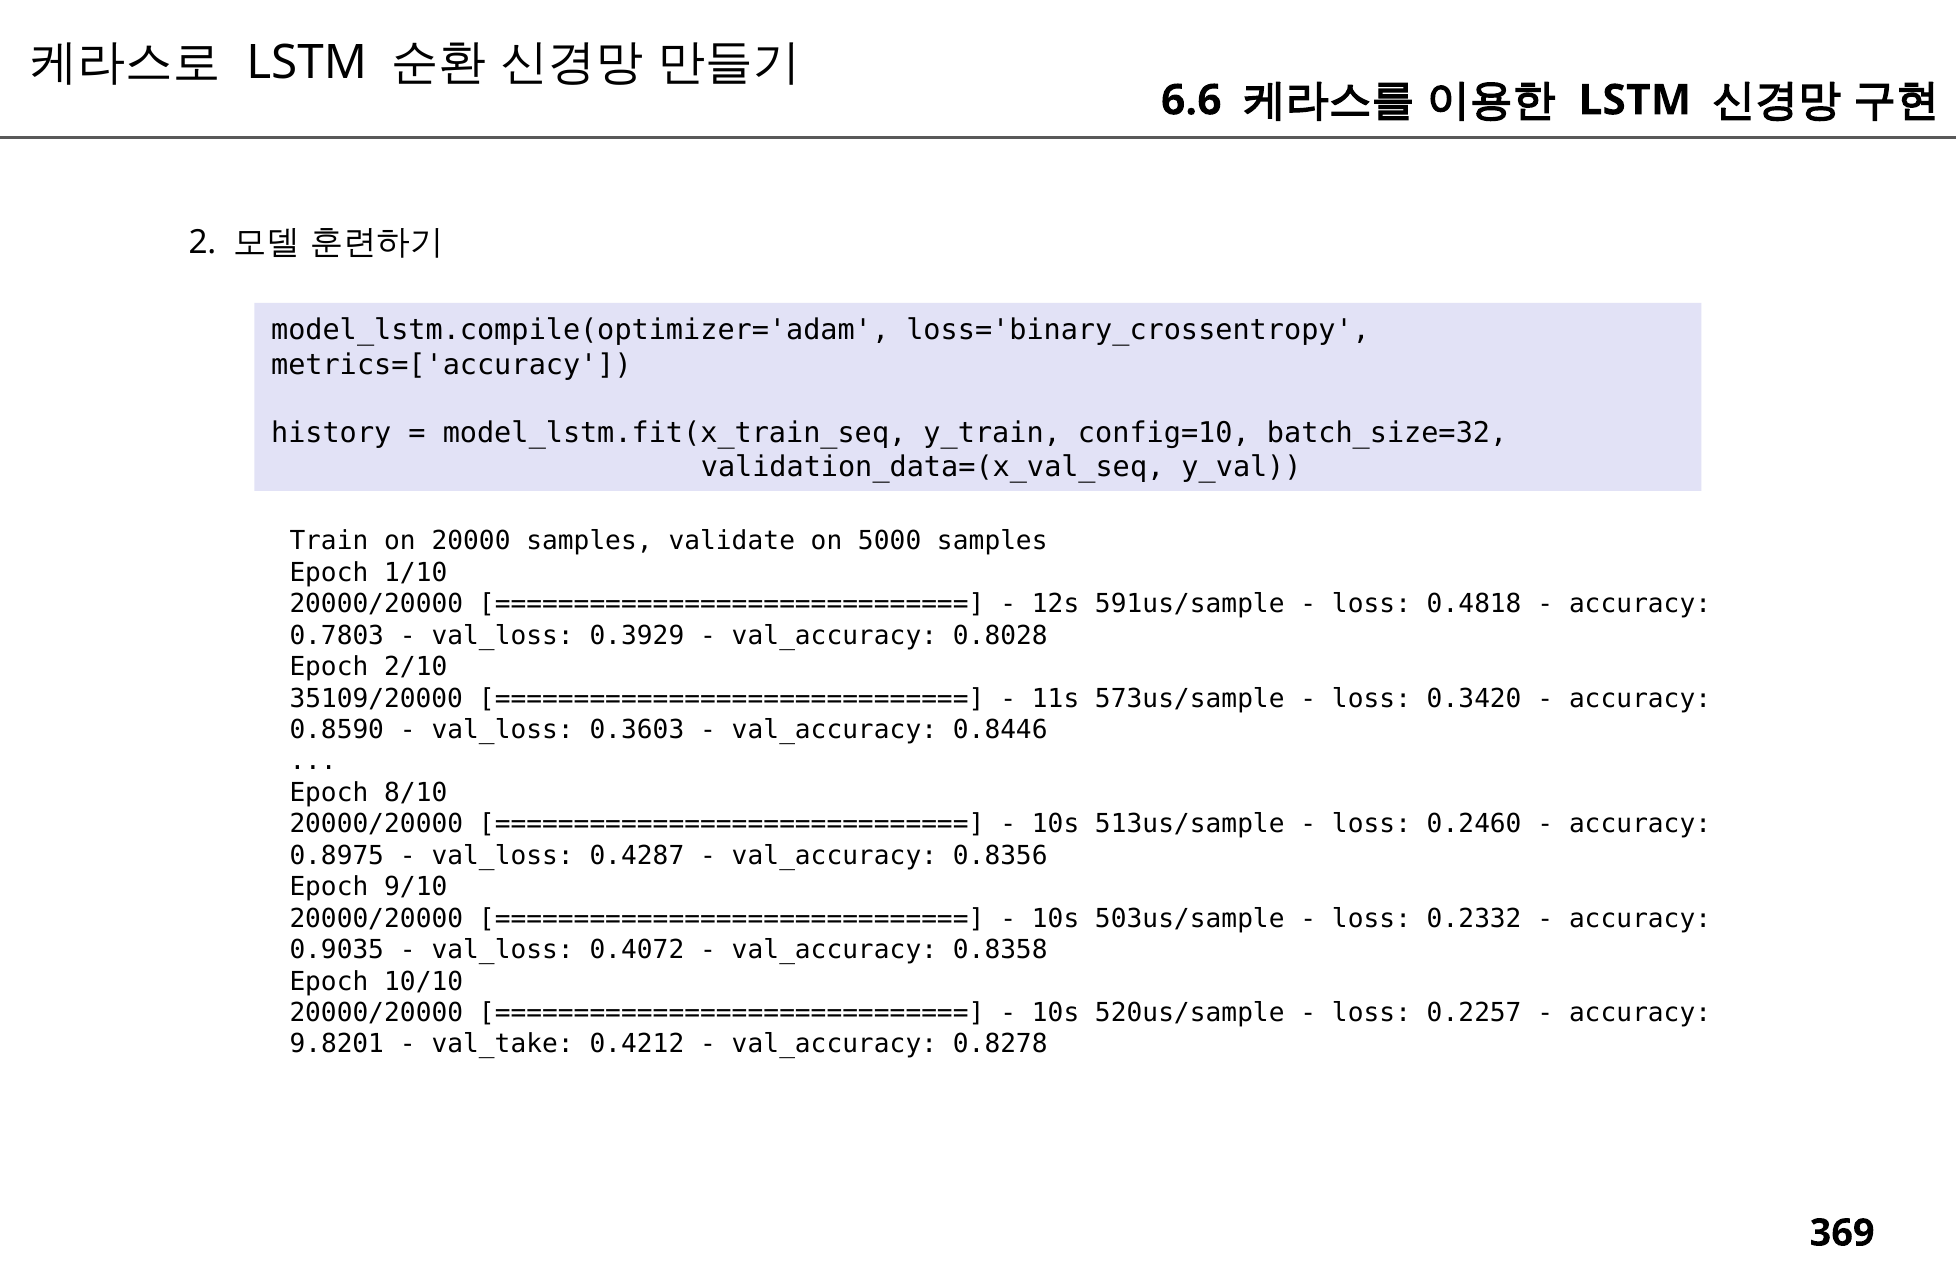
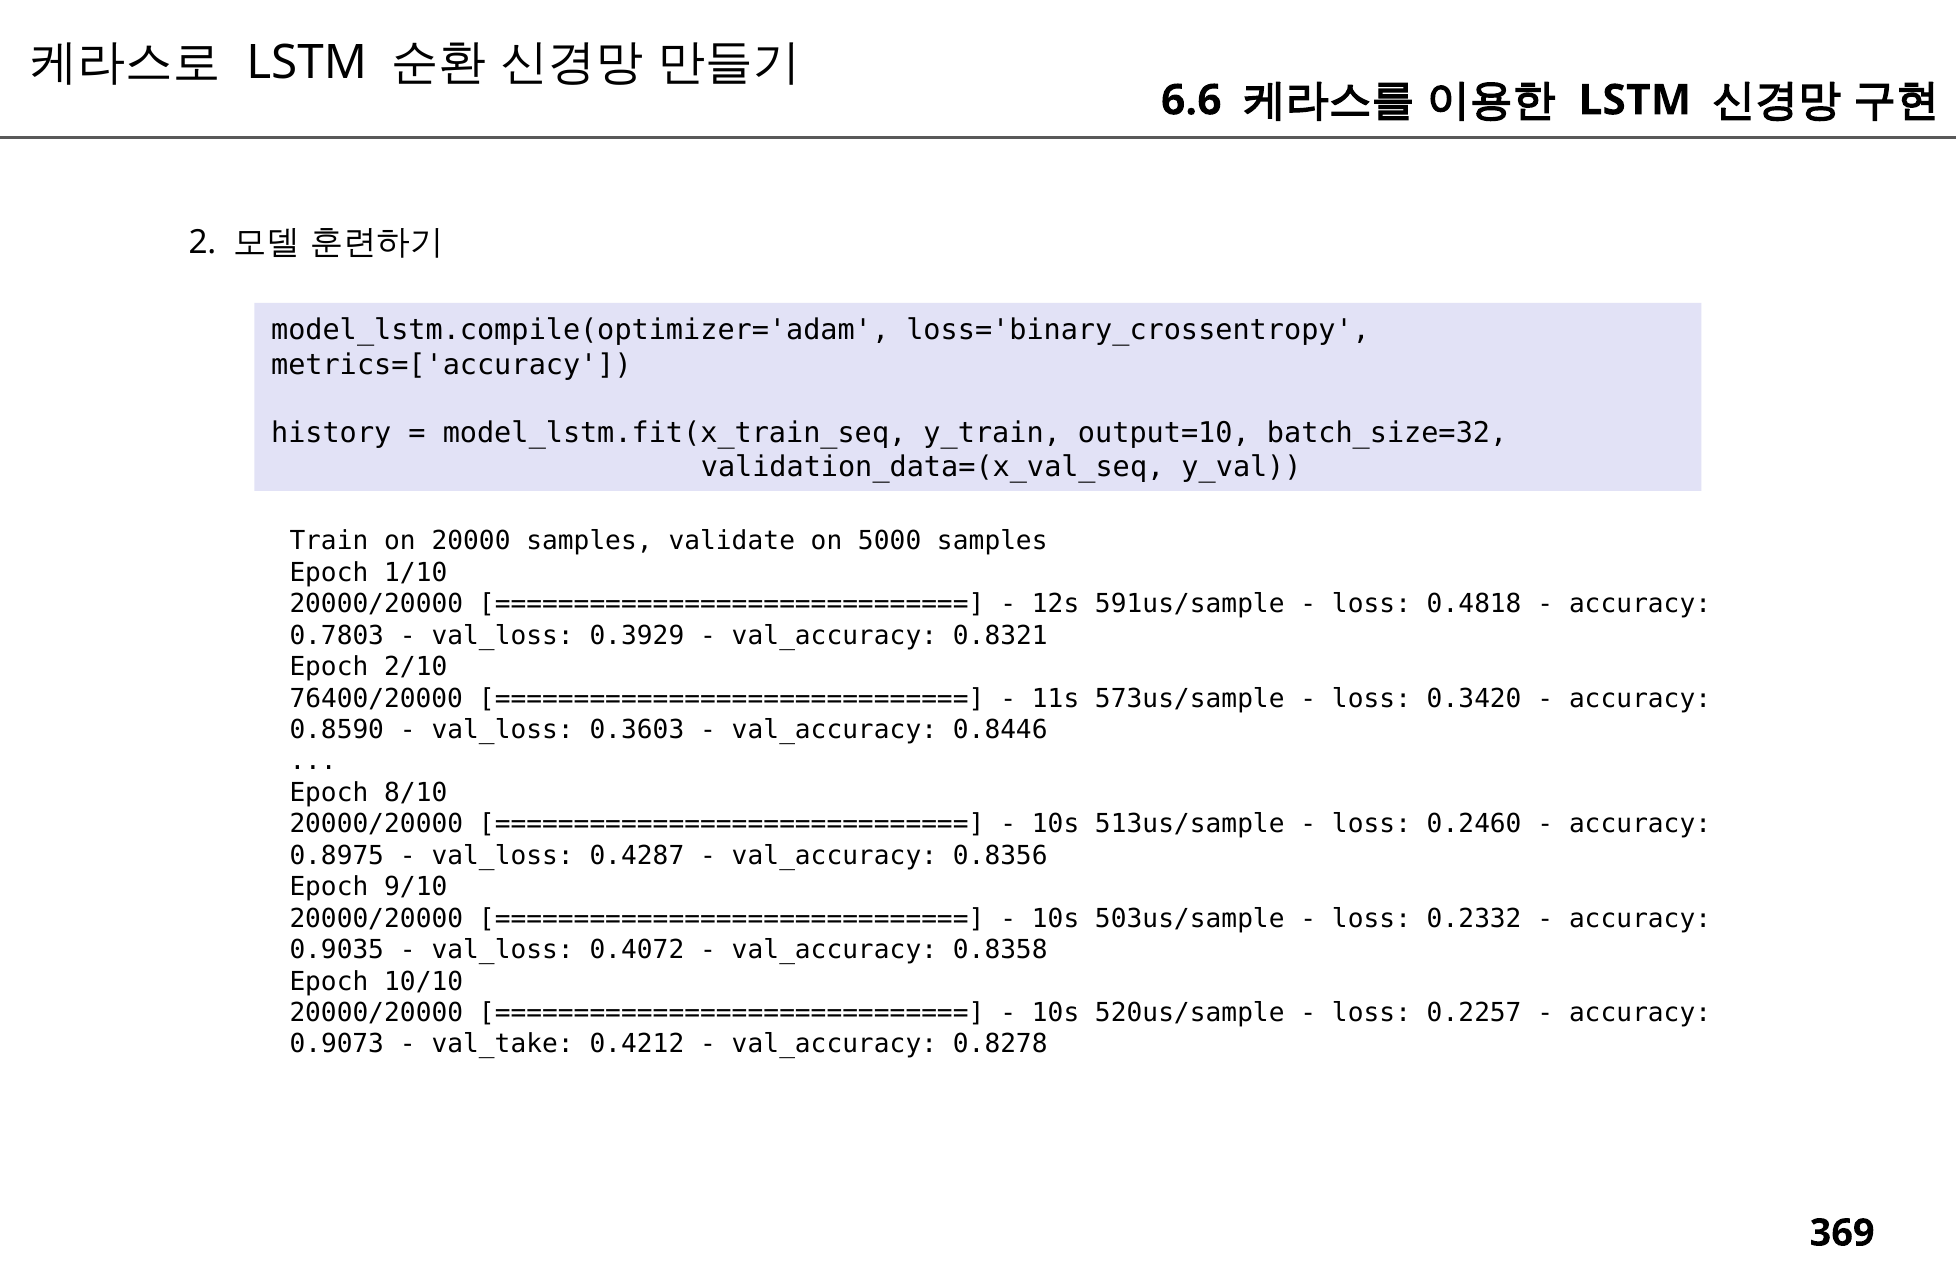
config=10: config=10 -> output=10
0.8028: 0.8028 -> 0.8321
35109/20000: 35109/20000 -> 76400/20000
9.8201: 9.8201 -> 0.9073
